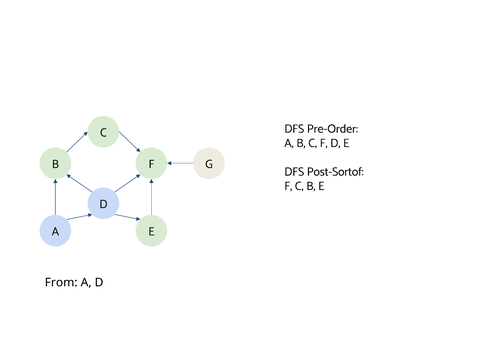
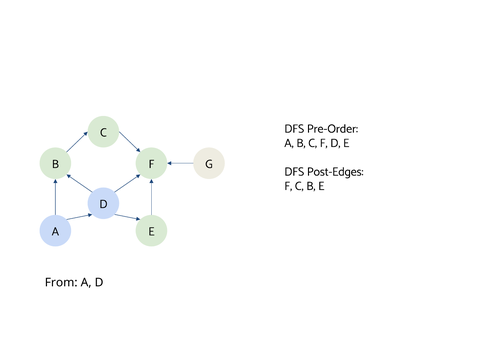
Post-Sortof: Post-Sortof -> Post-Edges
